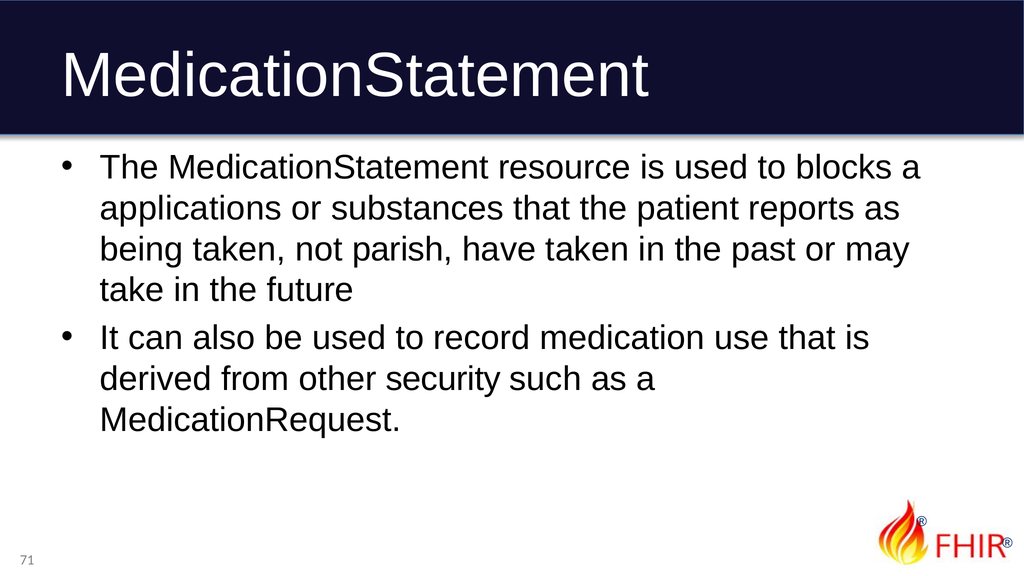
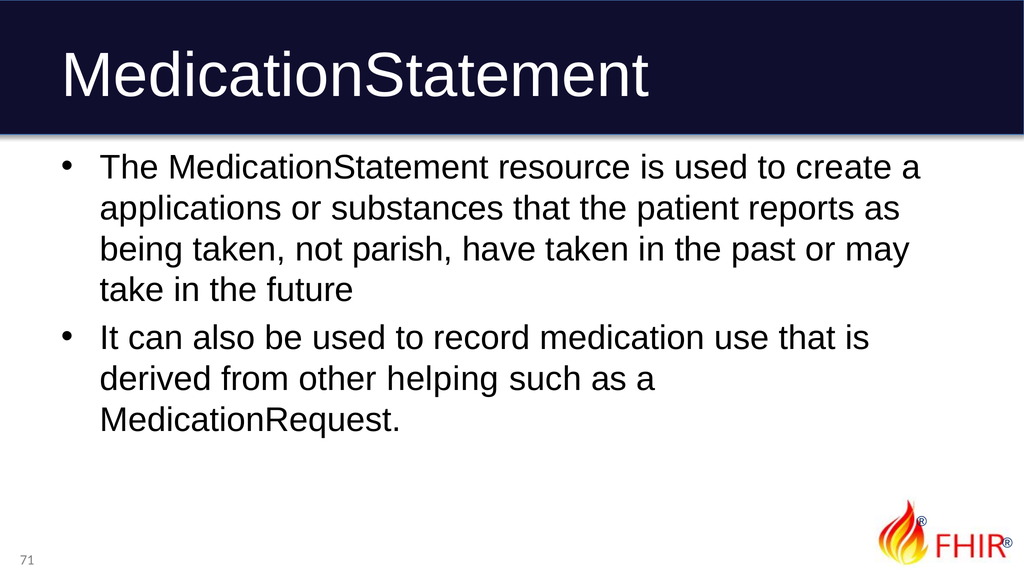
blocks: blocks -> create
security: security -> helping
